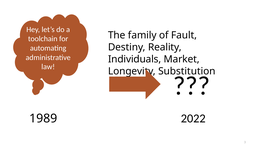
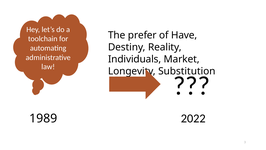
family: family -> prefer
Fault: Fault -> Have
